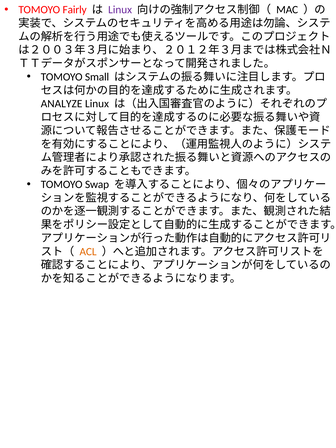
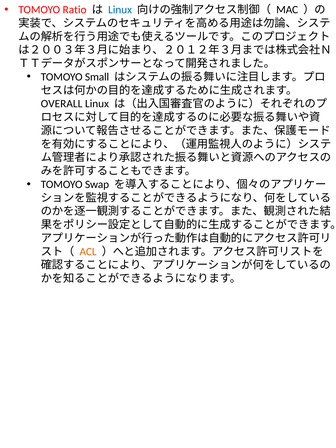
Fairly: Fairly -> Ratio
Linux at (120, 10) colour: purple -> blue
ANALYZE: ANALYZE -> OVERALL
